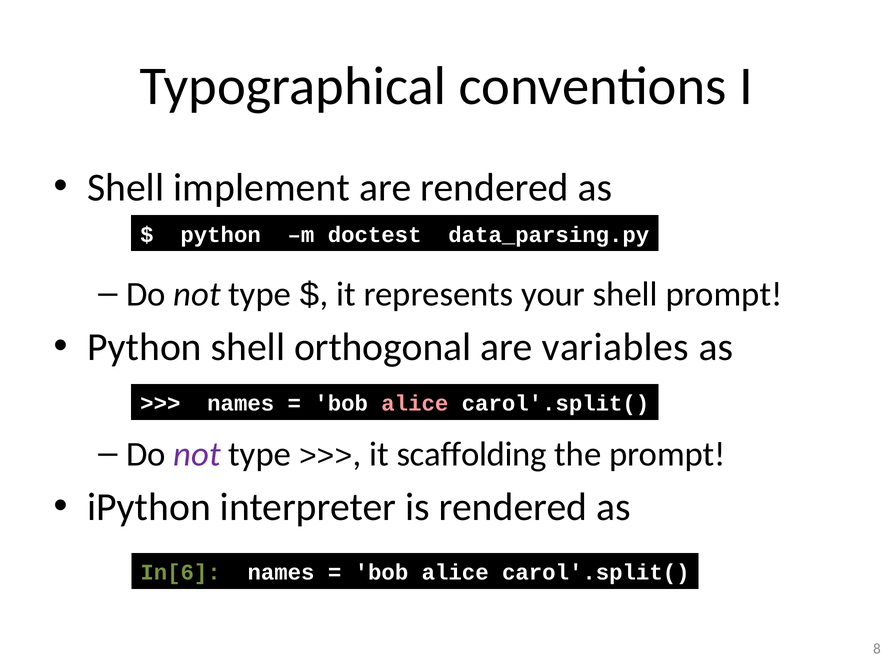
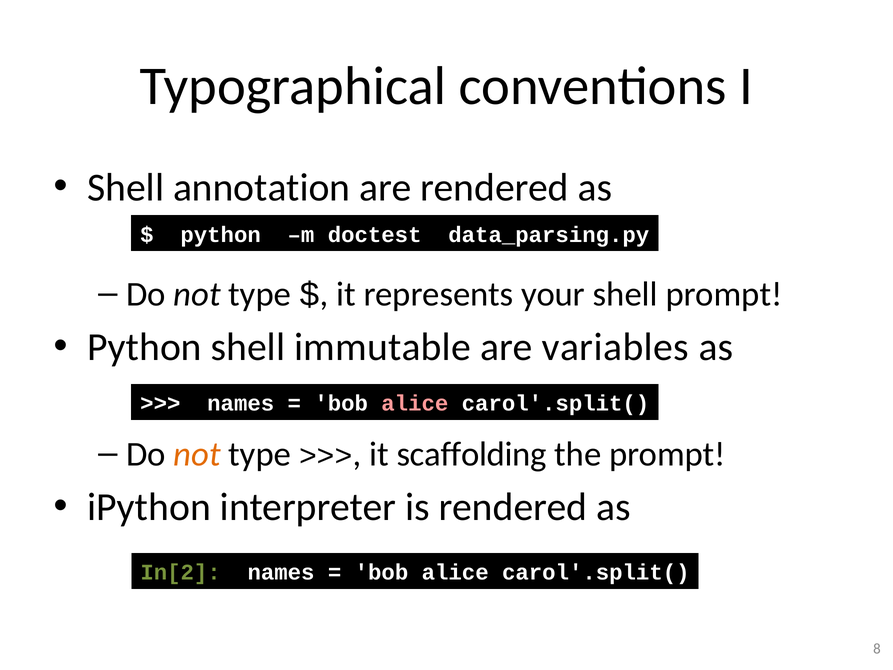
implement: implement -> annotation
orthogonal: orthogonal -> immutable
not at (197, 454) colour: purple -> orange
In[6: In[6 -> In[2
